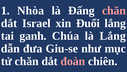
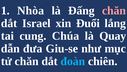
ganh: ganh -> cung
là Lắng: Lắng -> Quay
đoàn colour: pink -> light blue
